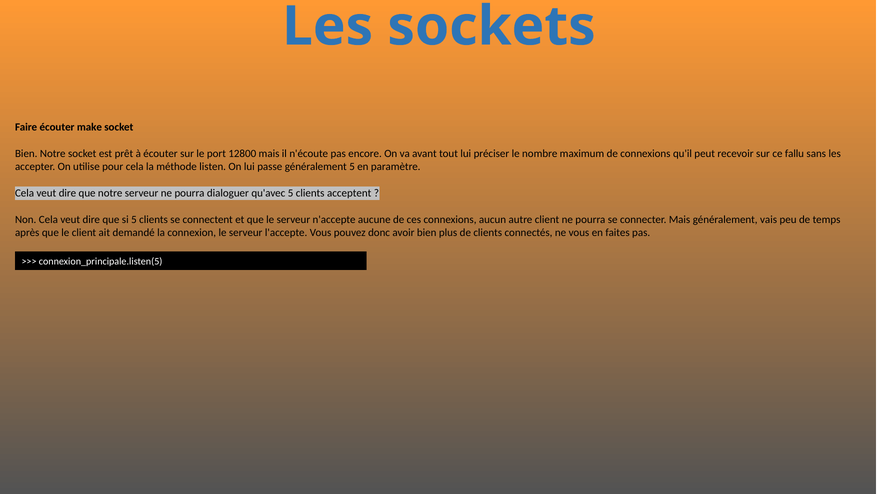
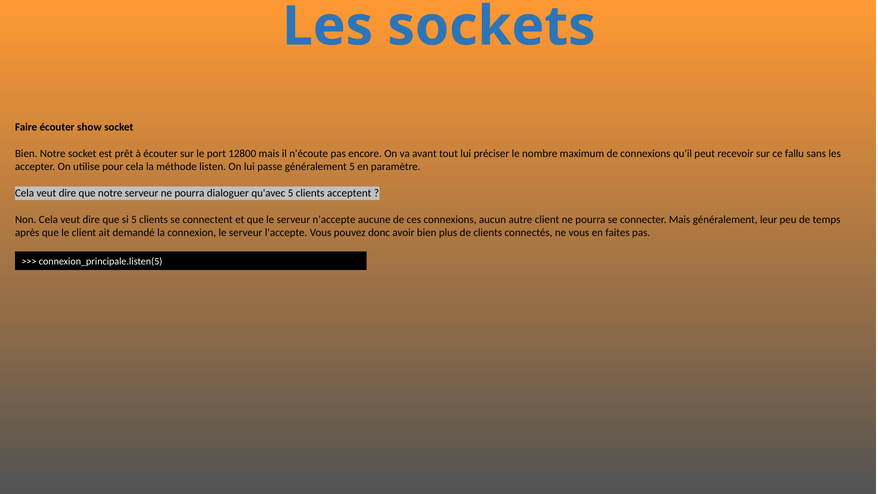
make: make -> show
vais: vais -> leur
